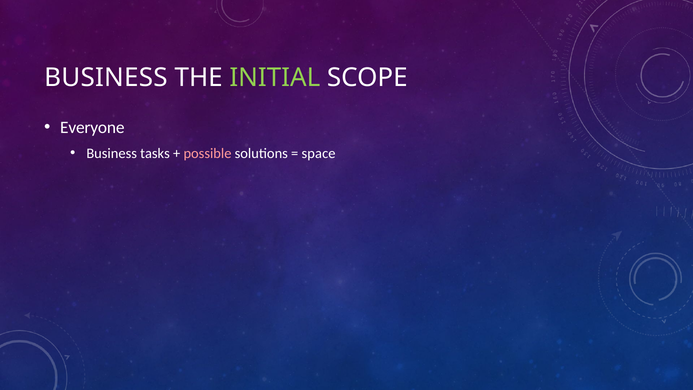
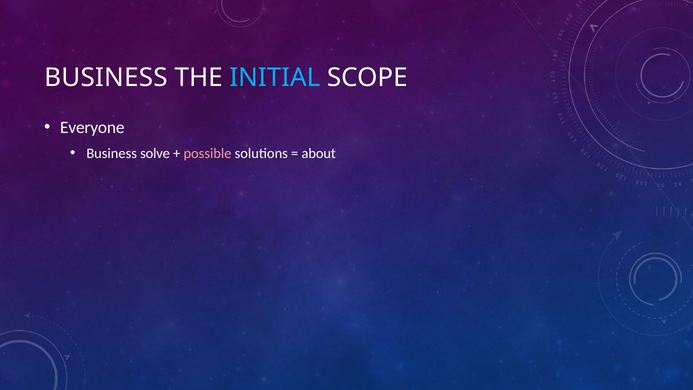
INITIAL colour: light green -> light blue
tasks: tasks -> solve
space: space -> about
